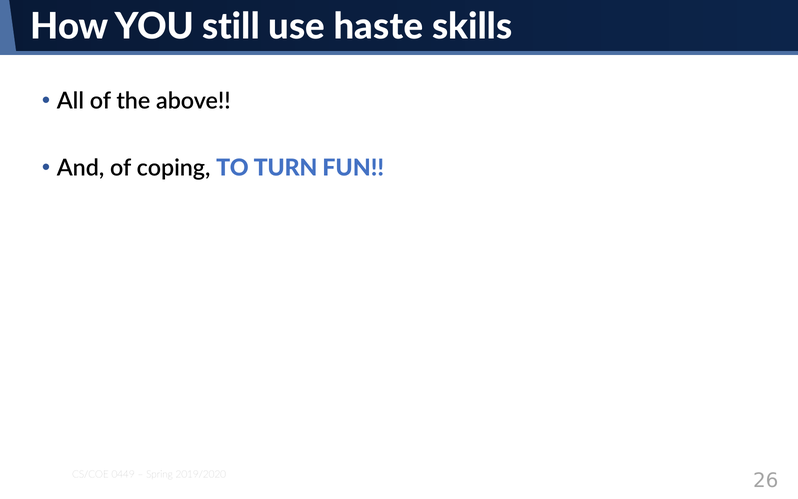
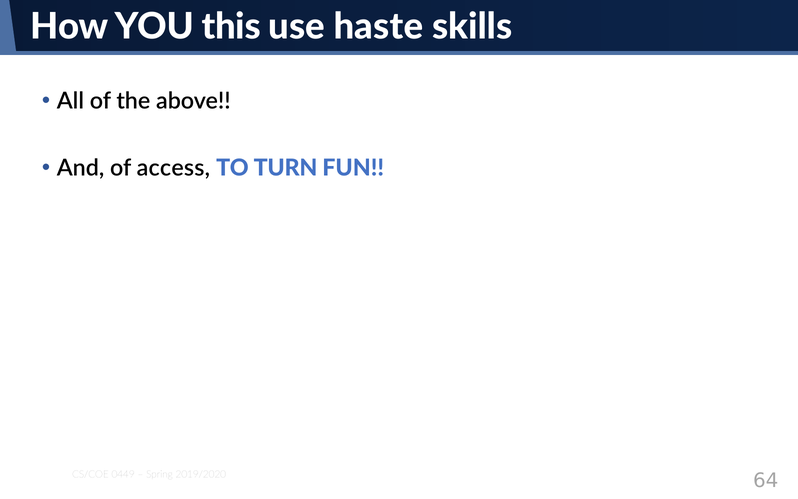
still: still -> this
coping: coping -> access
26: 26 -> 64
